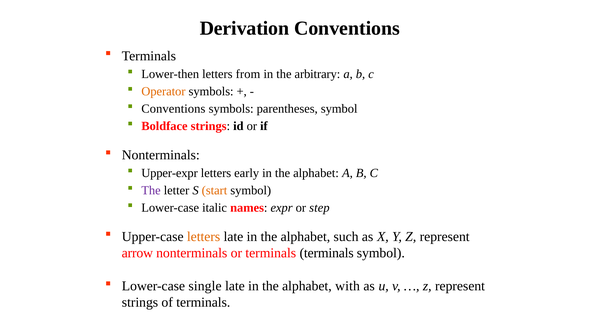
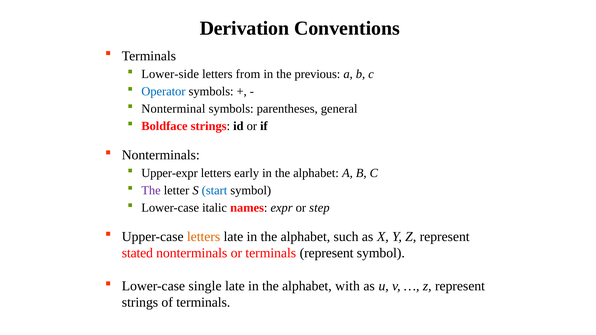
Lower-then: Lower-then -> Lower-side
arbitrary: arbitrary -> previous
Operator colour: orange -> blue
Conventions at (173, 109): Conventions -> Nonterminal
parentheses symbol: symbol -> general
start colour: orange -> blue
arrow: arrow -> stated
terminals terminals: terminals -> represent
